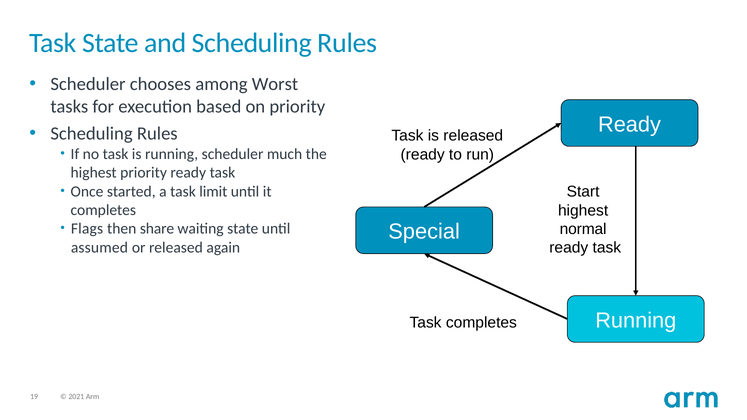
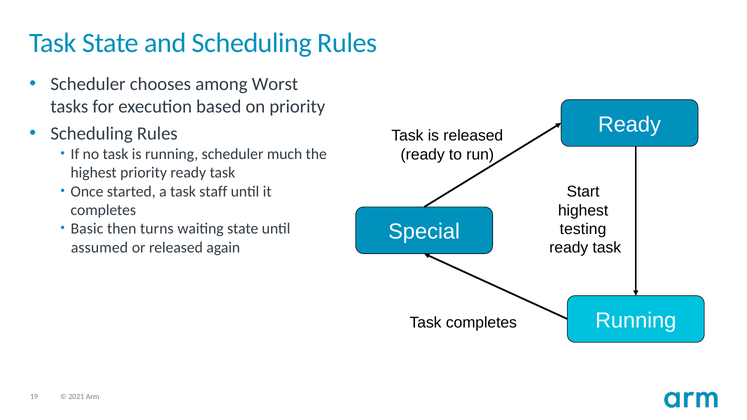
limit: limit -> staff
normal: normal -> testing
Flags: Flags -> Basic
share: share -> turns
